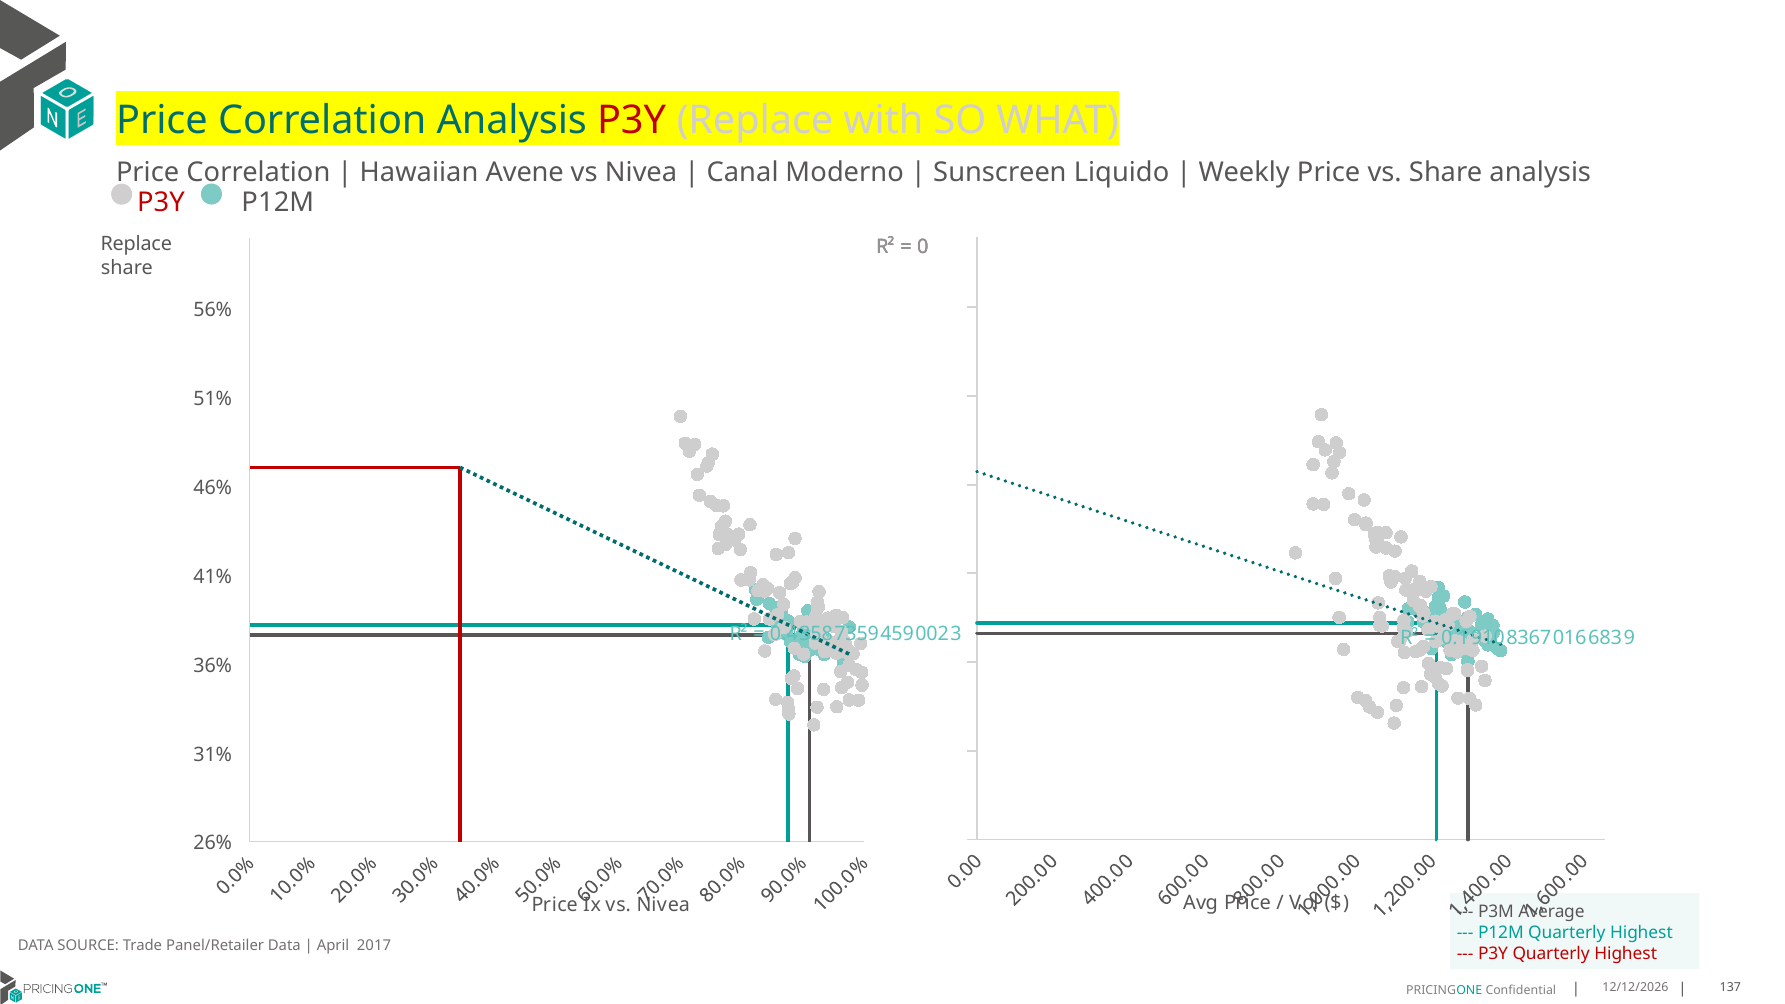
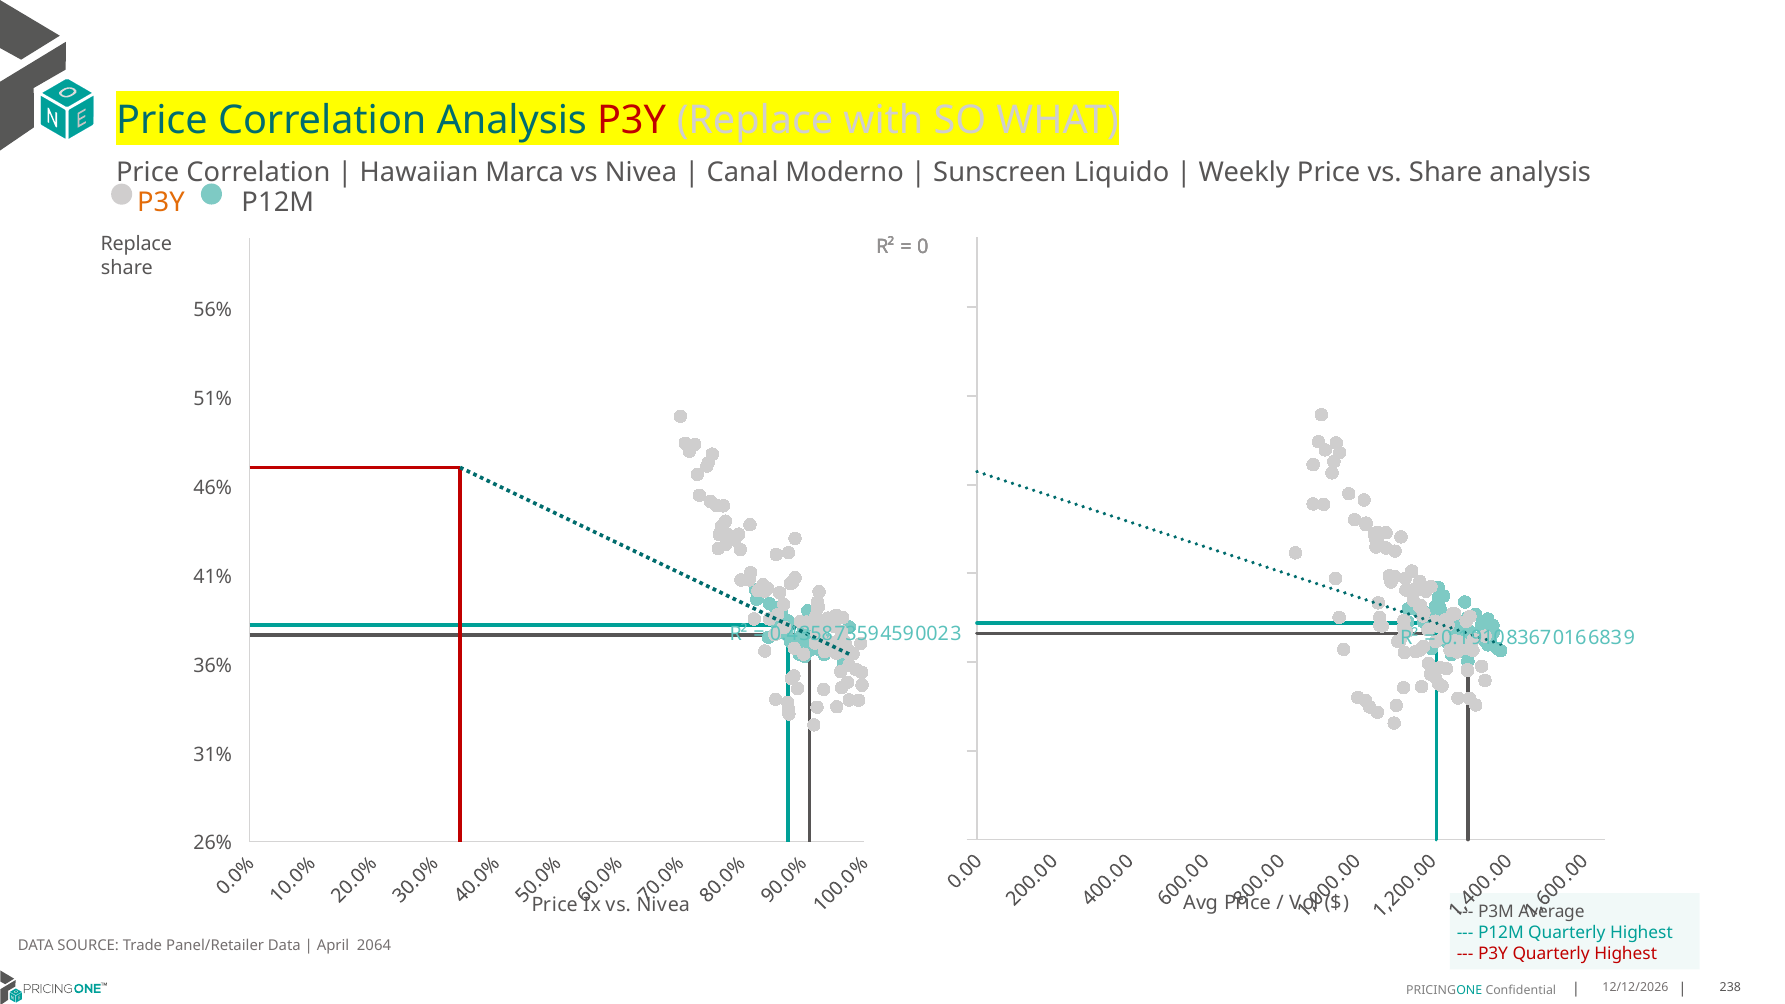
Avene: Avene -> Marca
P3Y at (161, 202) colour: red -> orange
2017: 2017 -> 2064
137: 137 -> 238
